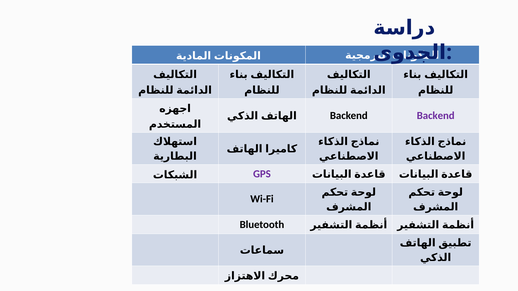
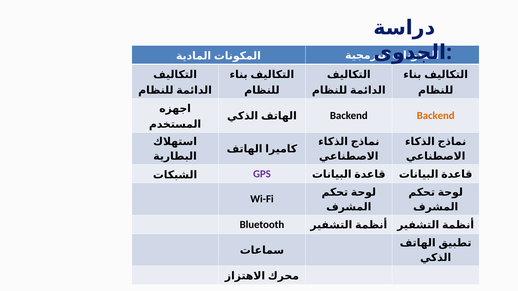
Backend at (436, 116) colour: purple -> orange
